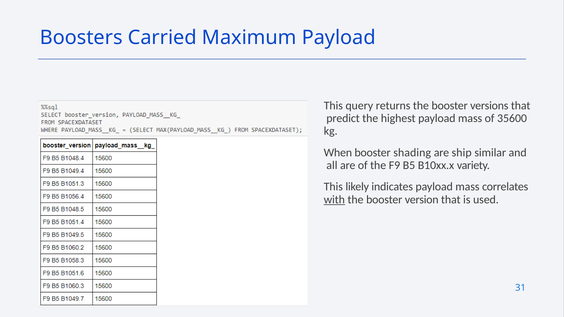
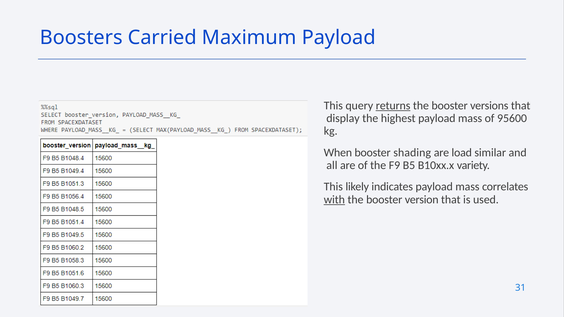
returns underline: none -> present
predict: predict -> display
35600: 35600 -> 95600
ship: ship -> load
